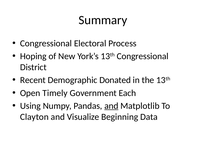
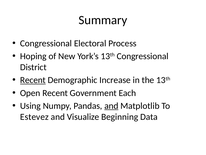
Recent at (33, 80) underline: none -> present
Donated: Donated -> Increase
Open Timely: Timely -> Recent
Clayton: Clayton -> Estevez
